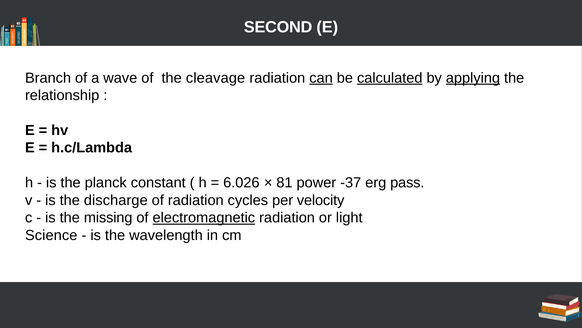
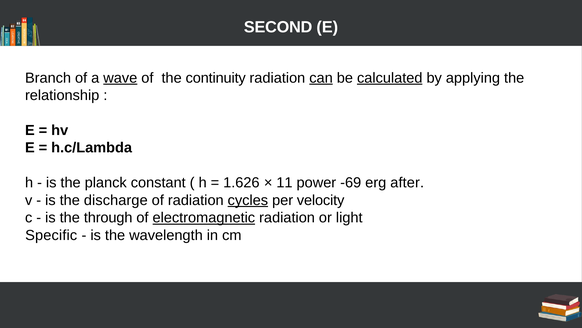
wave underline: none -> present
cleavage: cleavage -> continuity
applying underline: present -> none
6.026: 6.026 -> 1.626
81: 81 -> 11
-37: -37 -> -69
pass: pass -> after
cycles underline: none -> present
missing: missing -> through
Science: Science -> Specific
